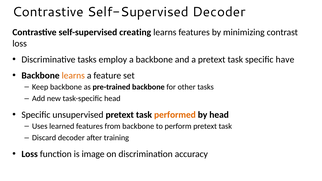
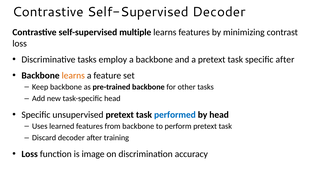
creating: creating -> multiple
specific have: have -> after
performed colour: orange -> blue
